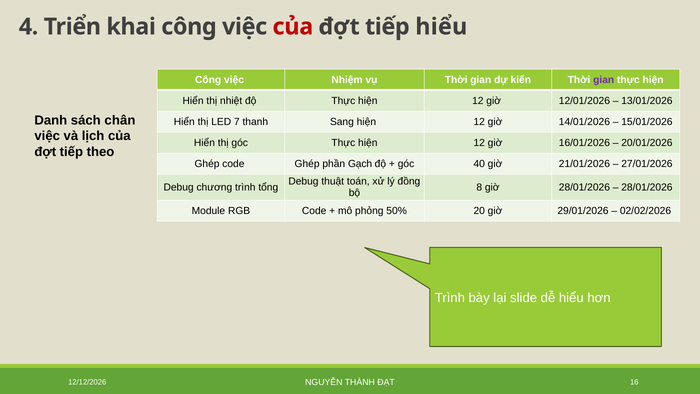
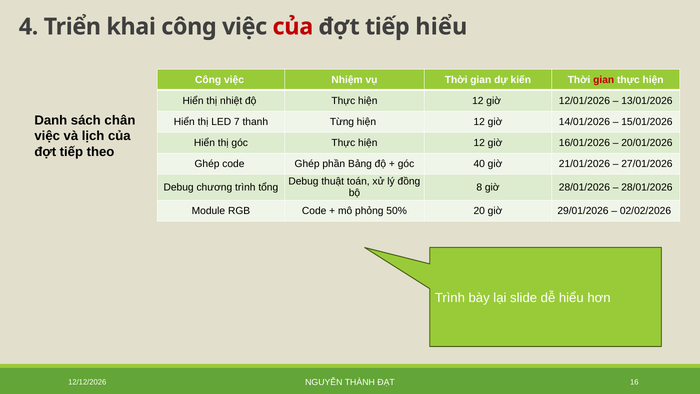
gian at (604, 80) colour: purple -> red
Sang: Sang -> Từng
Gạch: Gạch -> Bảng
